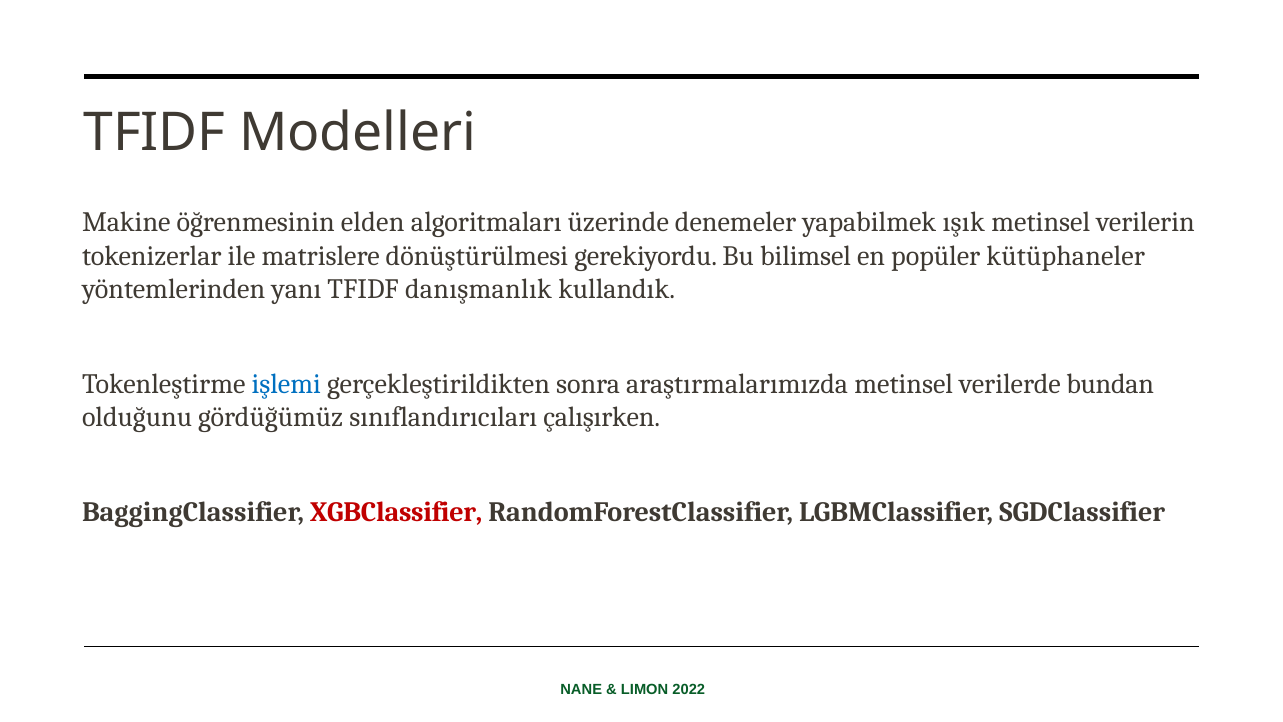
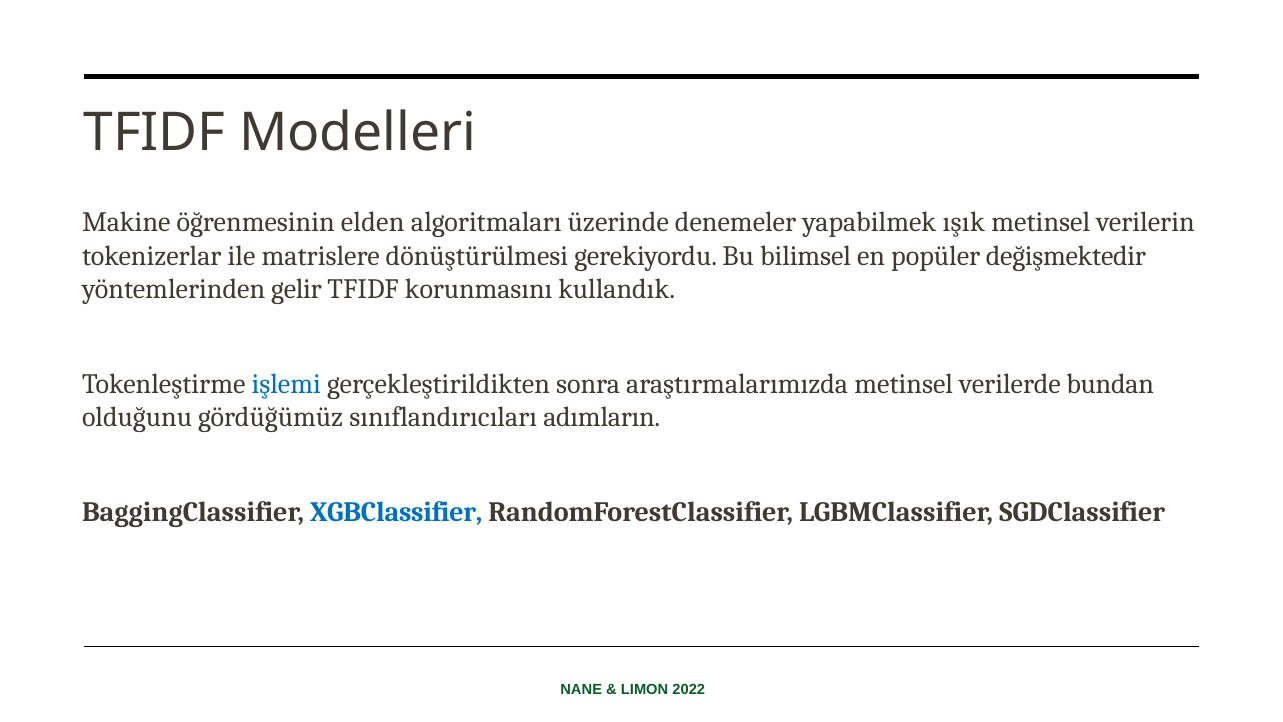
kütüphaneler: kütüphaneler -> değişmektedir
yanı: yanı -> gelir
danışmanlık: danışmanlık -> korunmasını
çalışırken: çalışırken -> adımların
XGBClassifier colour: red -> blue
